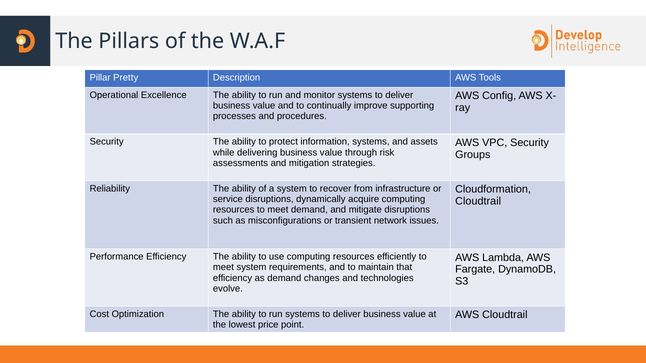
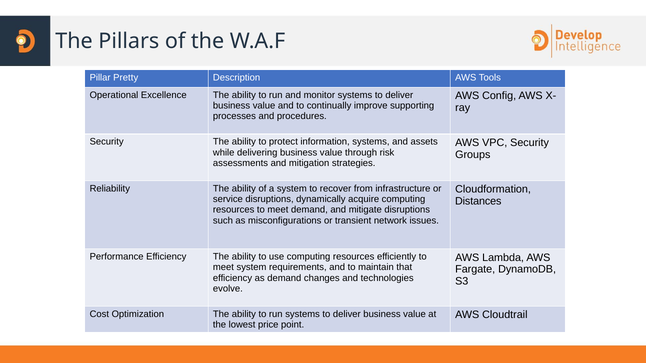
Cloudtrail at (478, 202): Cloudtrail -> Distances
